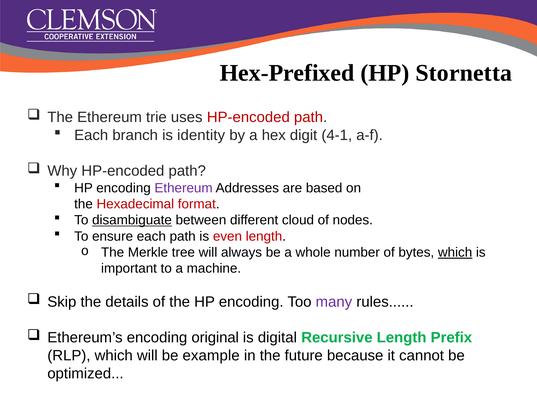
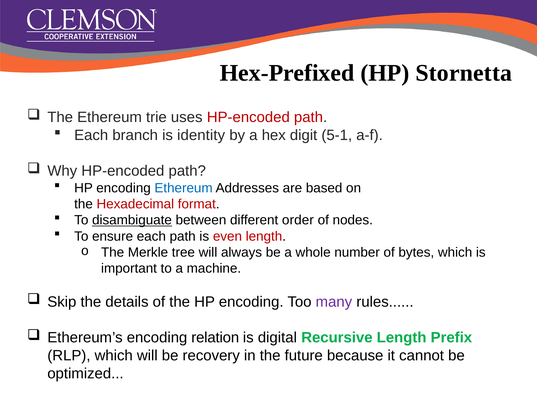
4-1: 4-1 -> 5-1
Ethereum at (184, 188) colour: purple -> blue
cloud: cloud -> order
which at (455, 252) underline: present -> none
original: original -> relation
example: example -> recovery
